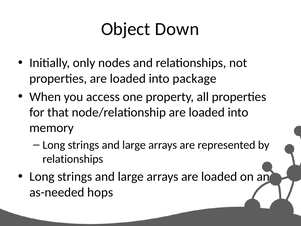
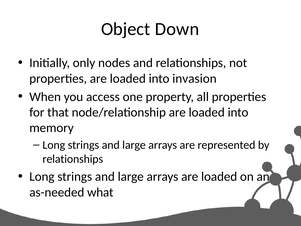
package: package -> invasion
hops: hops -> what
